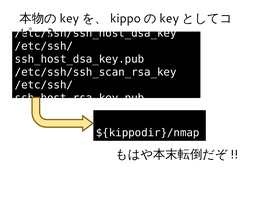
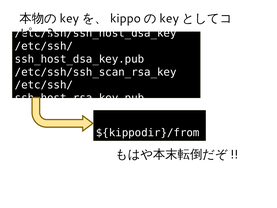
${kippodir}/nmap: ${kippodir}/nmap -> ${kippodir}/from
